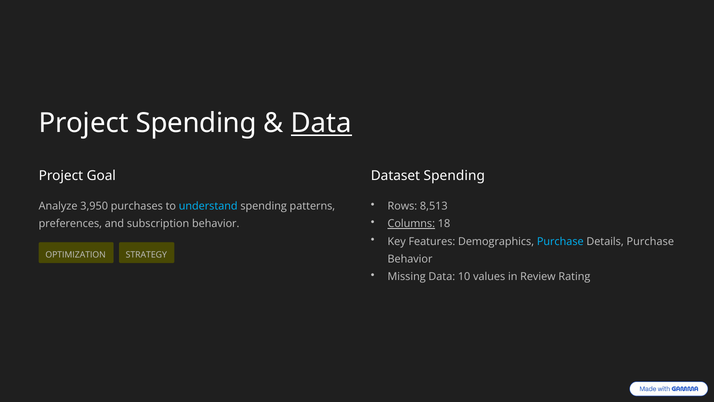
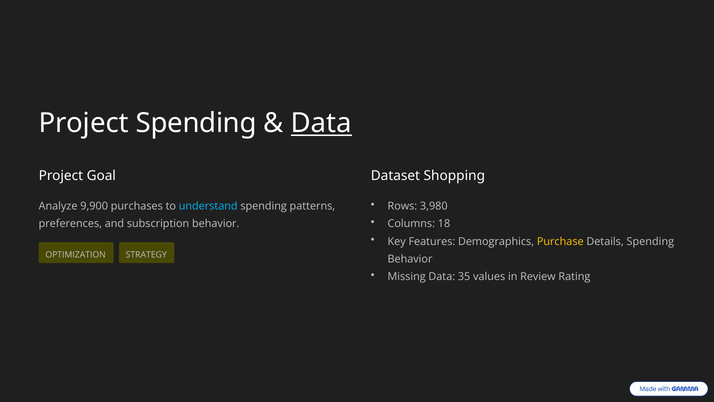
Dataset Spending: Spending -> Shopping
8,513: 8,513 -> 3,980
3,950: 3,950 -> 9,900
Columns underline: present -> none
Purchase at (560, 241) colour: light blue -> yellow
Details Purchase: Purchase -> Spending
10: 10 -> 35
